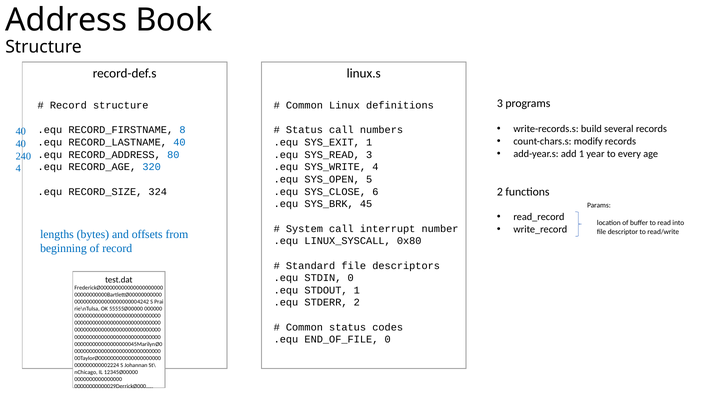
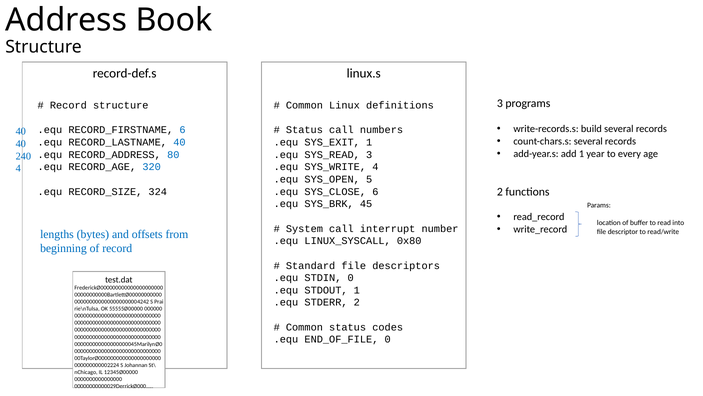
RECORD_FIRSTNAME 8: 8 -> 6
count-chars.s modify: modify -> several
